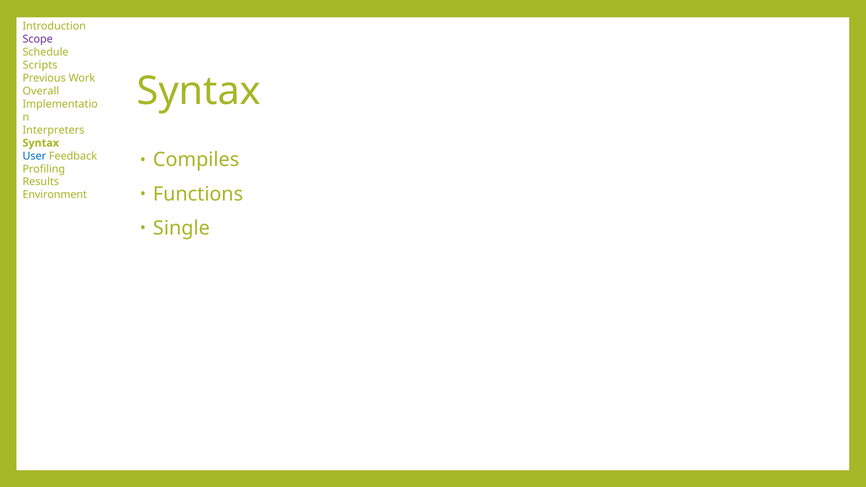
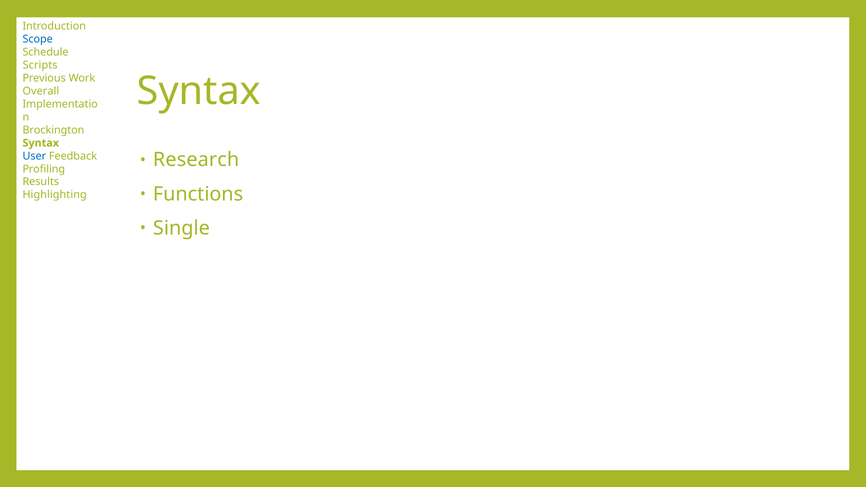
Scope colour: purple -> blue
Interpreters: Interpreters -> Brockington
Compiles: Compiles -> Research
Environment: Environment -> Highlighting
